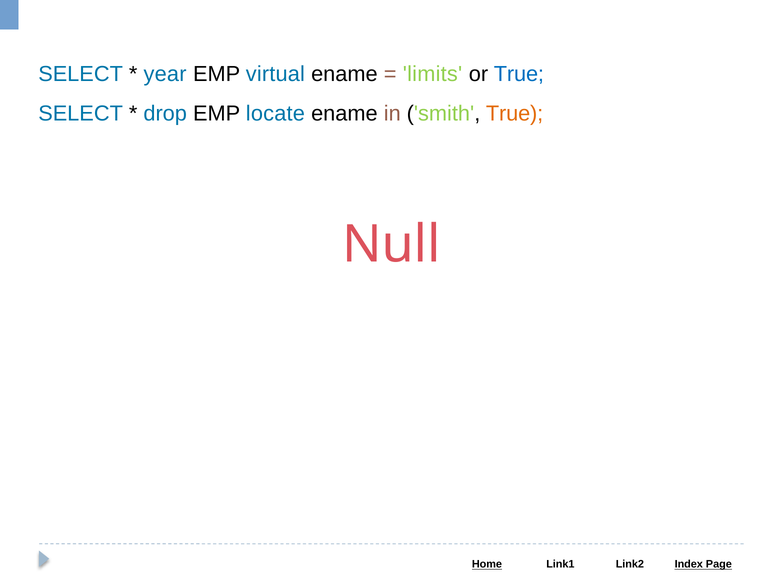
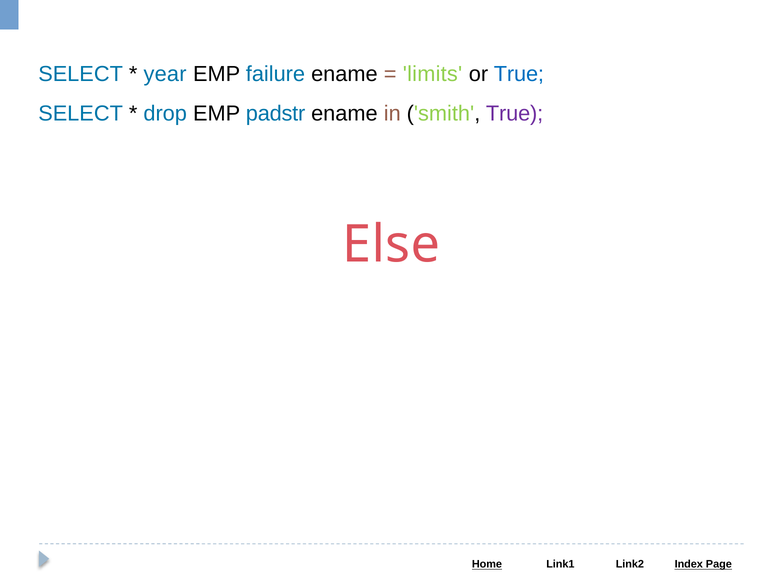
virtual: virtual -> failure
locate: locate -> padstr
True at (515, 113) colour: orange -> purple
Null: Null -> Else
